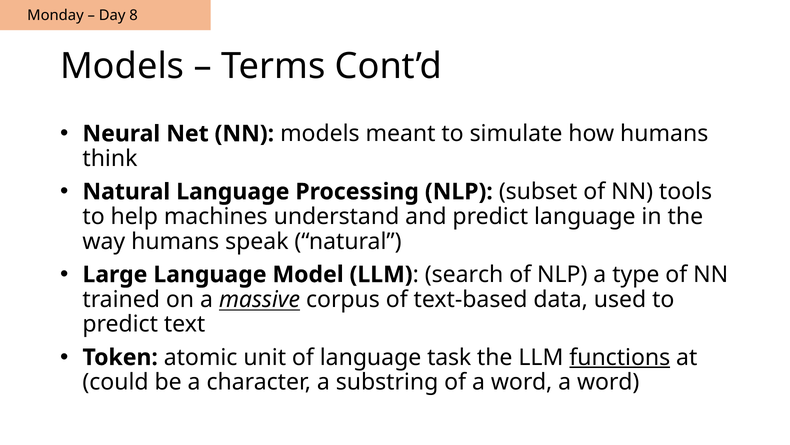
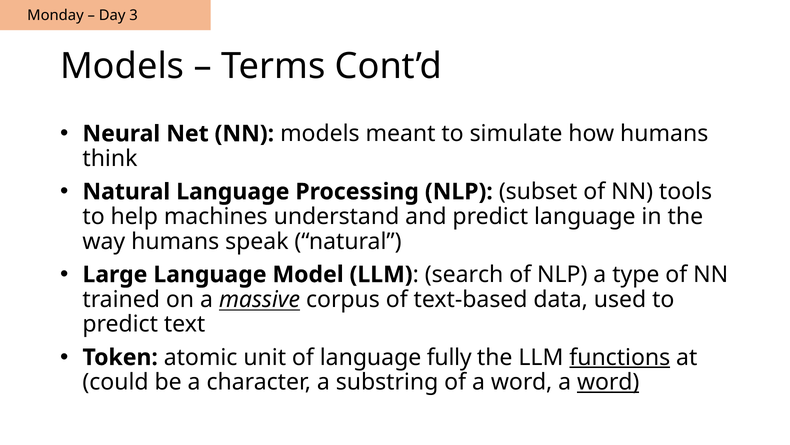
8: 8 -> 3
task: task -> fully
word at (608, 382) underline: none -> present
